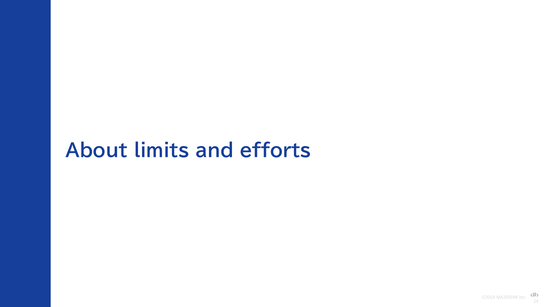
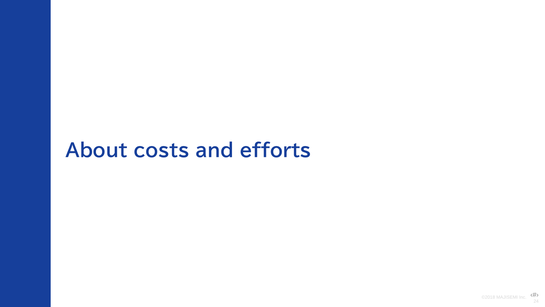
limits: limits -> costs
